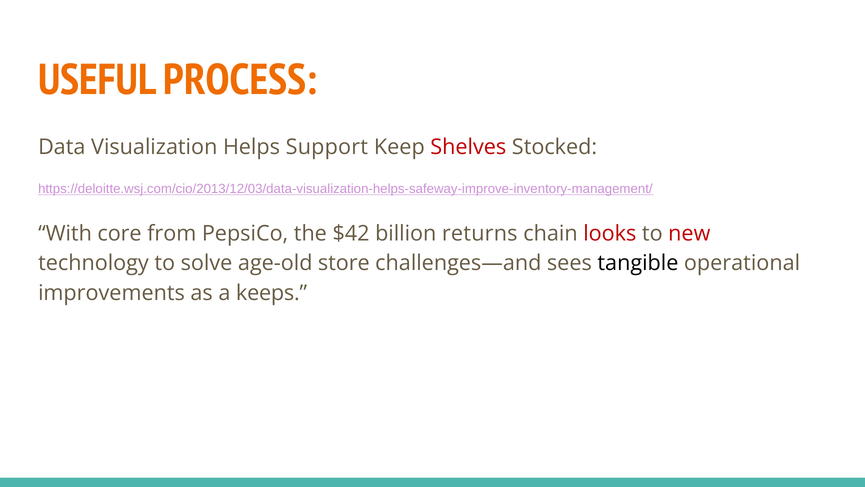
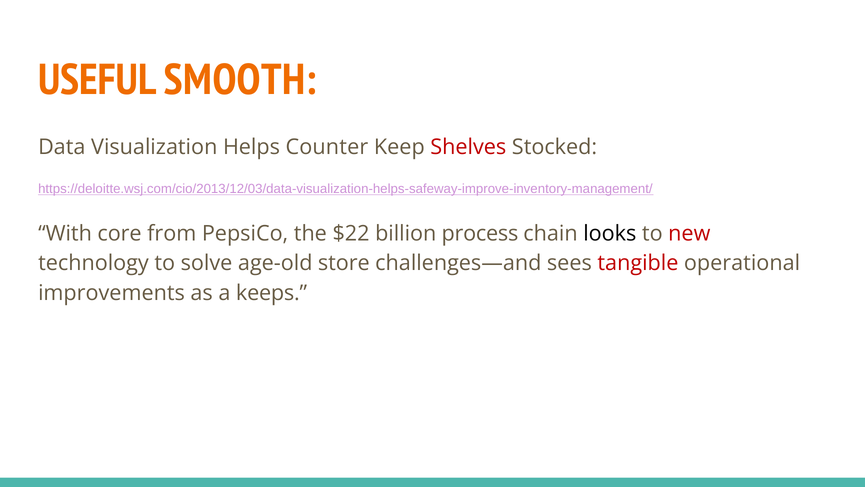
PROCESS: PROCESS -> SMOOTH
Support: Support -> Counter
$42: $42 -> $22
returns: returns -> process
looks colour: red -> black
tangible colour: black -> red
